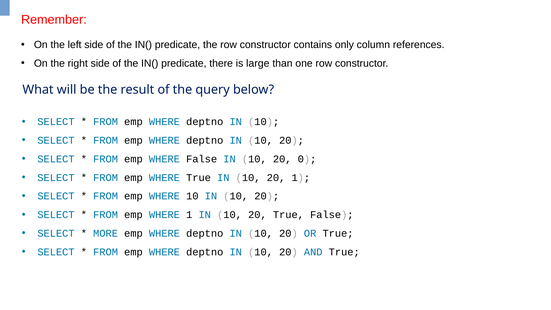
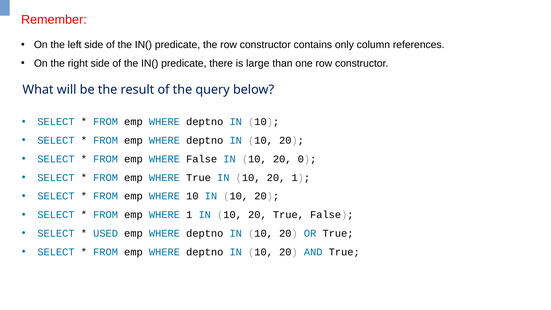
MORE: MORE -> USED
